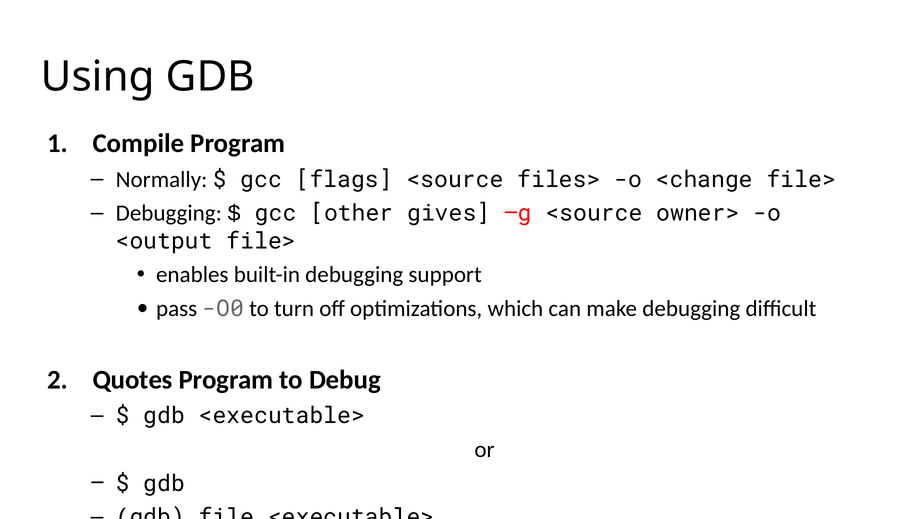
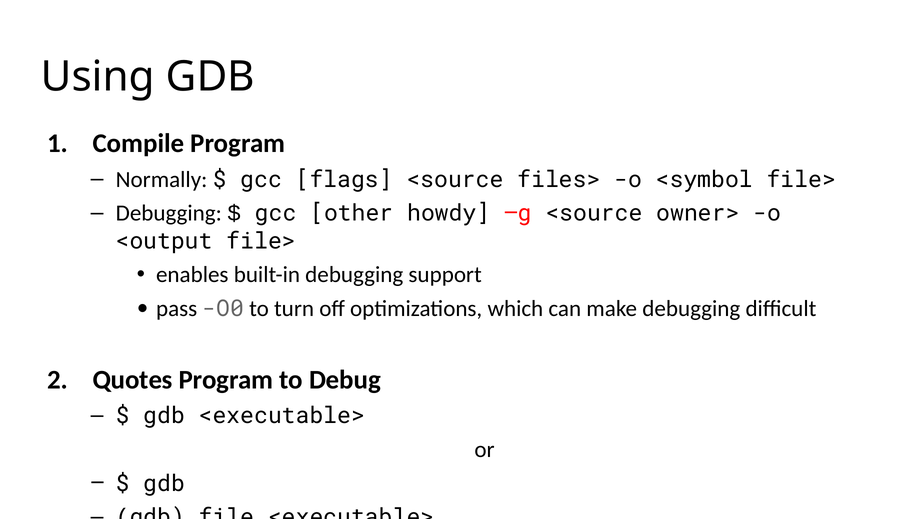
<change: <change -> <symbol
gives: gives -> howdy
